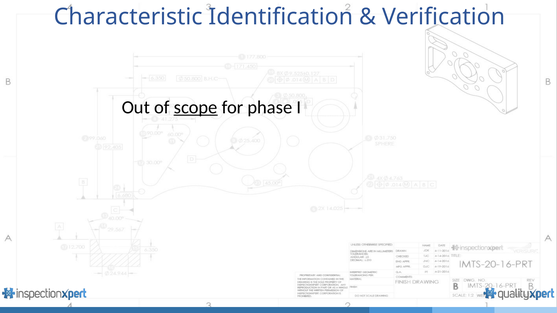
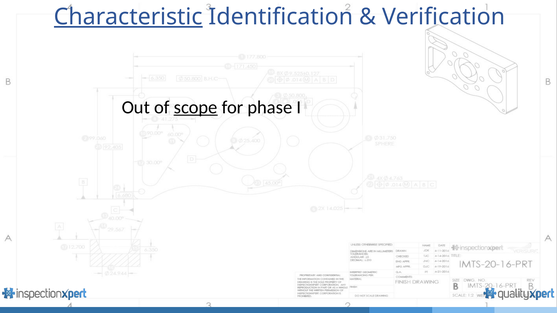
Characteristic underline: none -> present
